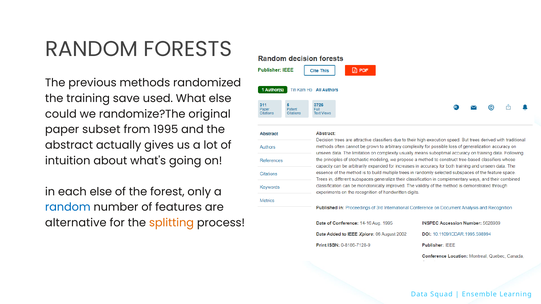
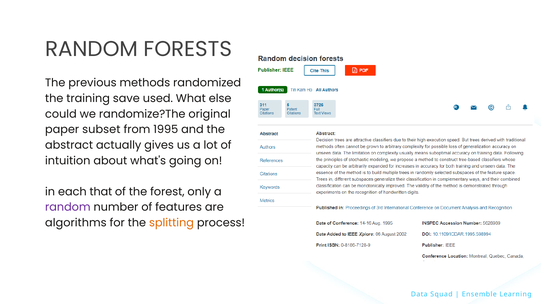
each else: else -> that
random at (68, 207) colour: blue -> purple
alternative: alternative -> algorithms
